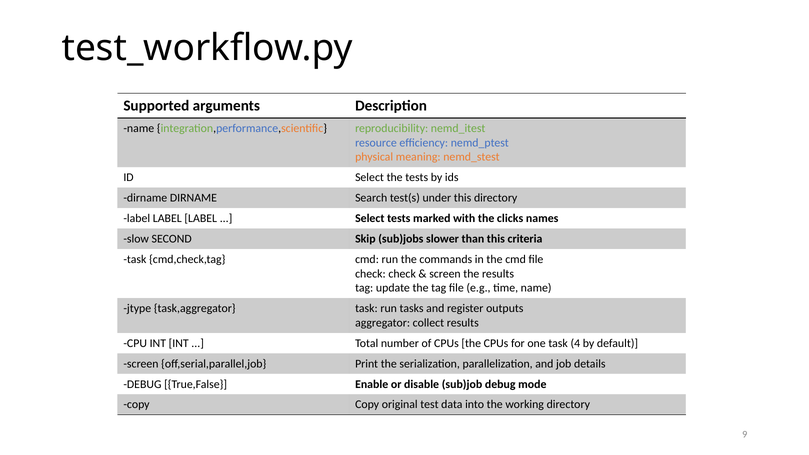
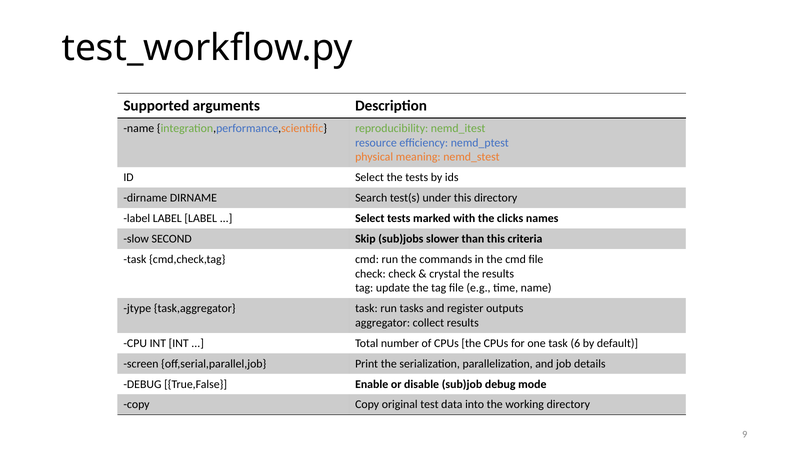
screen at (445, 274): screen -> crystal
4: 4 -> 6
